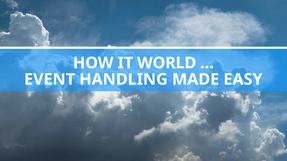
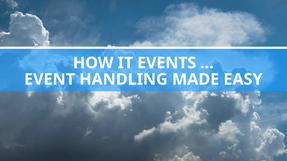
WORLD: WORLD -> EVENTS
